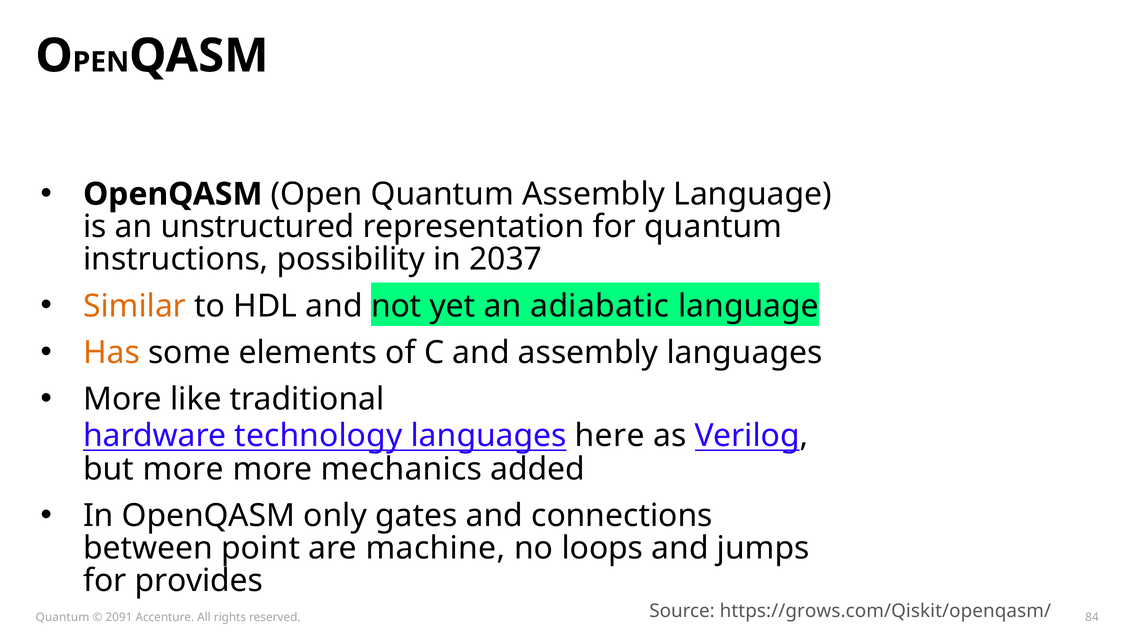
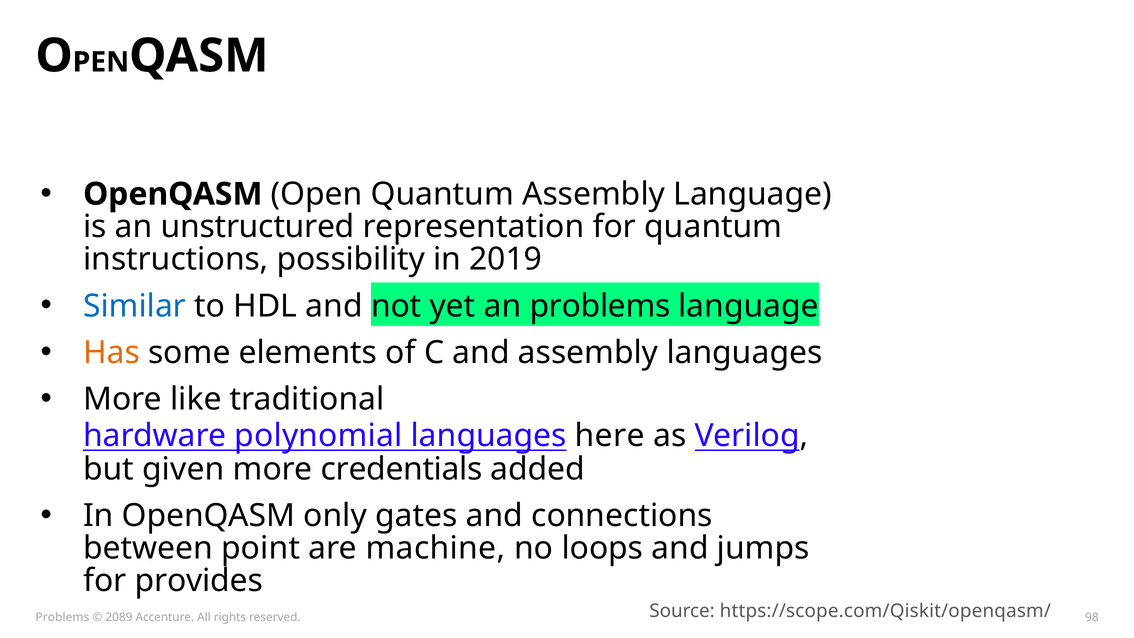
2037: 2037 -> 2019
Similar colour: orange -> blue
an adiabatic: adiabatic -> problems
technology: technology -> polynomial
but more: more -> given
mechanics: mechanics -> credentials
https://grows.com/Qiskit/openqasm/: https://grows.com/Qiskit/openqasm/ -> https://scope.com/Qiskit/openqasm/
Quantum at (62, 617): Quantum -> Problems
2091: 2091 -> 2089
84: 84 -> 98
